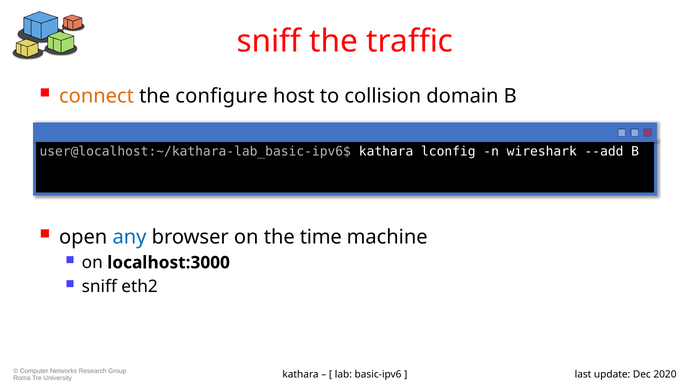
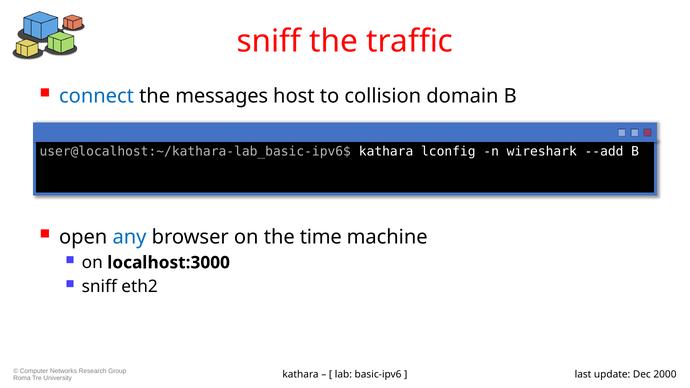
connect colour: orange -> blue
configure: configure -> messages
2020: 2020 -> 2000
